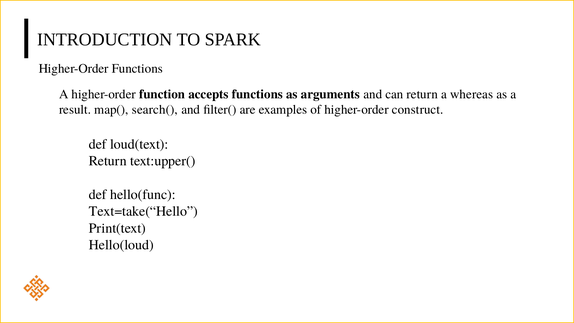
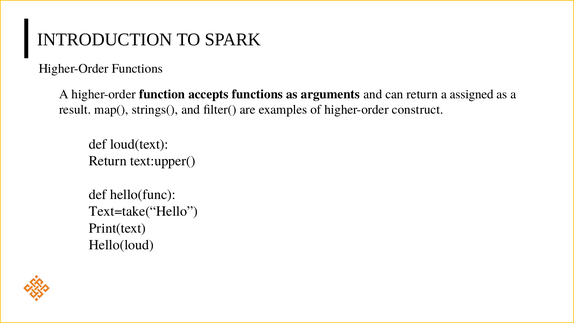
whereas: whereas -> assigned
search(: search( -> strings(
